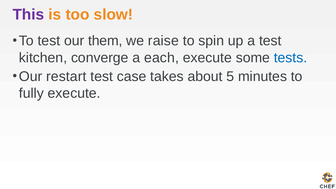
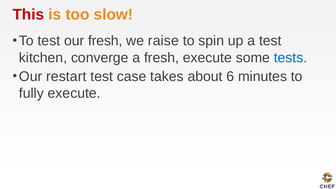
This colour: purple -> red
our them: them -> fresh
a each: each -> fresh
5: 5 -> 6
